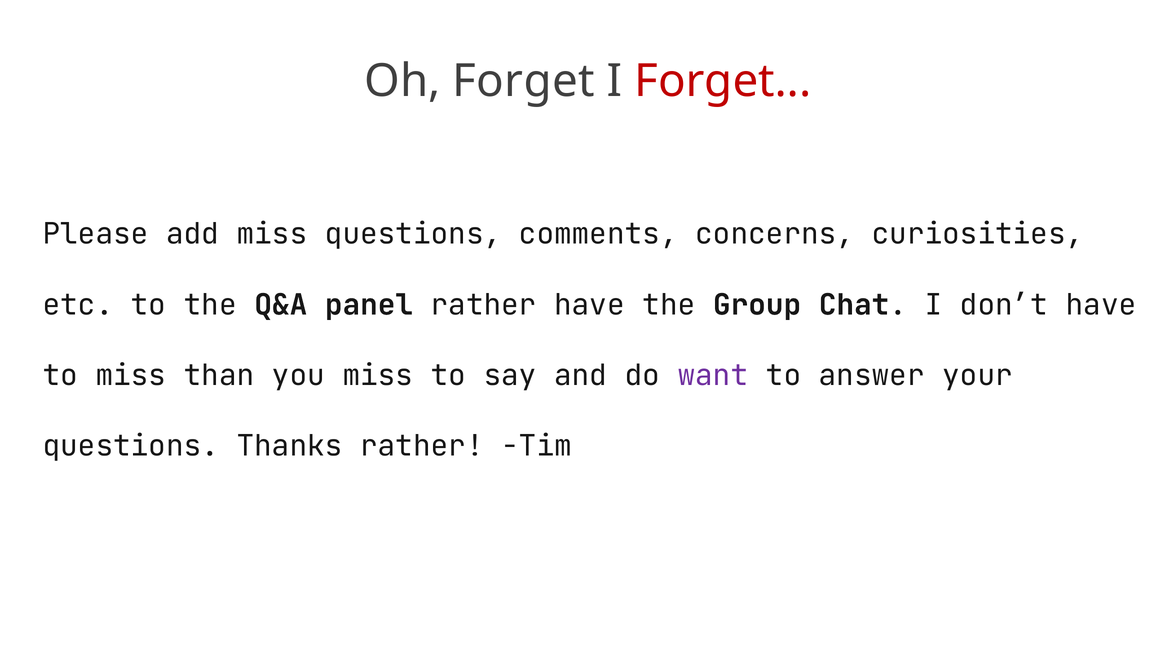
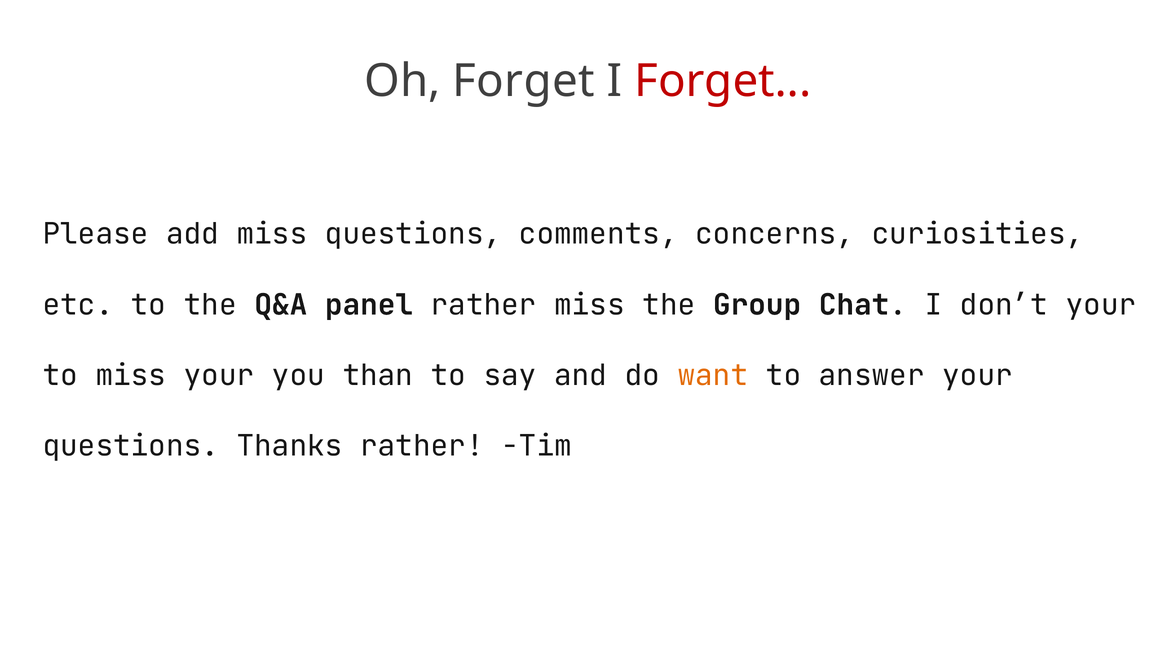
rather have: have -> miss
don’t have: have -> your
miss than: than -> your
you miss: miss -> than
want colour: purple -> orange
